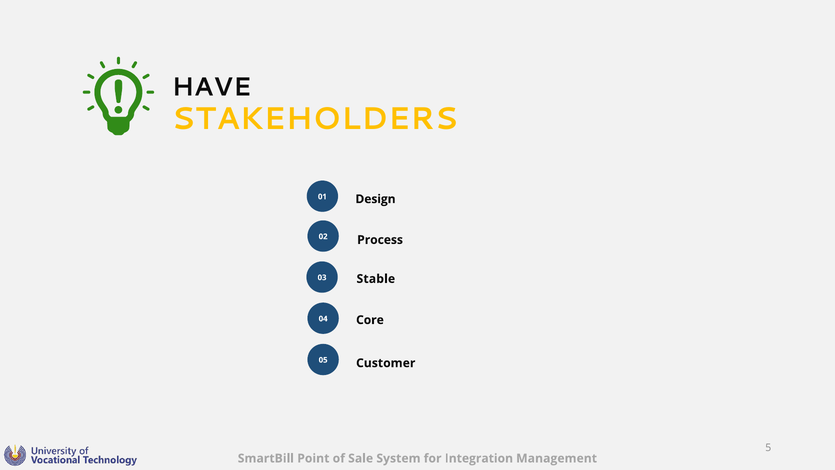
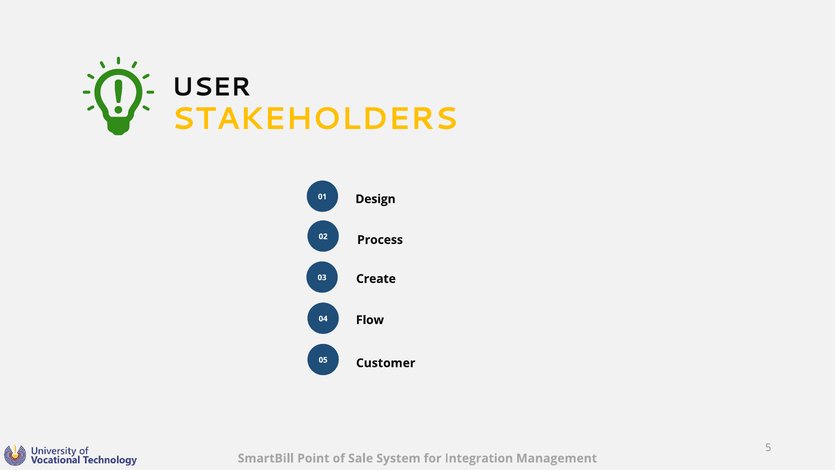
HAVE: HAVE -> USER
Stable: Stable -> Create
Core: Core -> Flow
